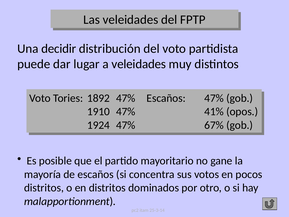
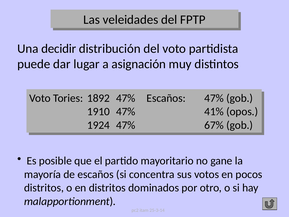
a veleidades: veleidades -> asignación
